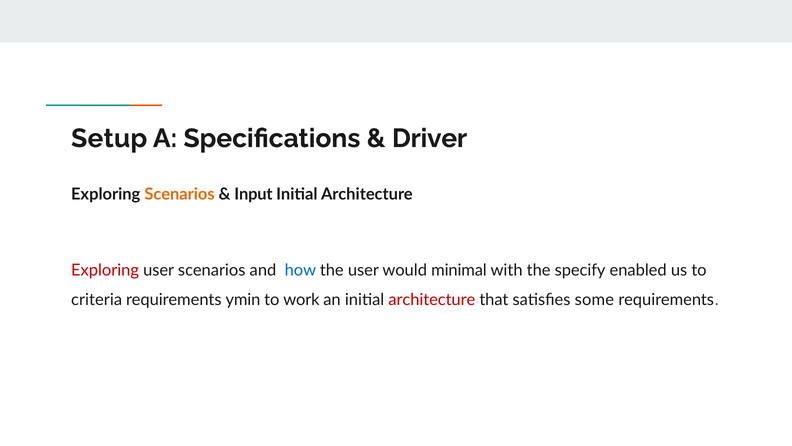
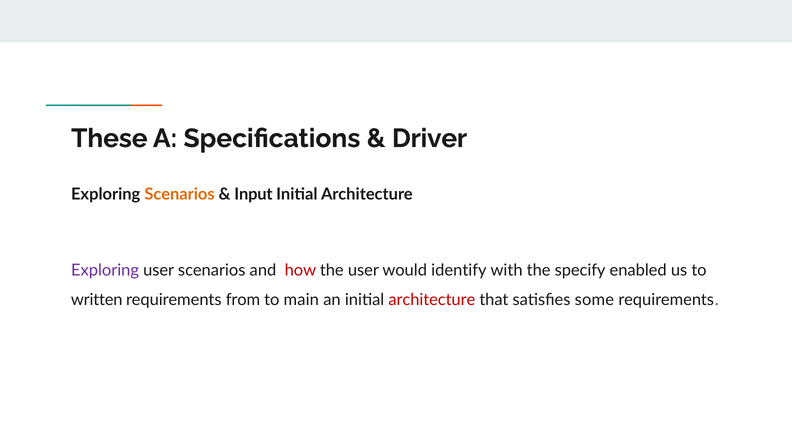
Setup: Setup -> These
Exploring at (105, 270) colour: red -> purple
how colour: blue -> red
minimal: minimal -> identify
criteria: criteria -> written
ymin: ymin -> from
work: work -> main
